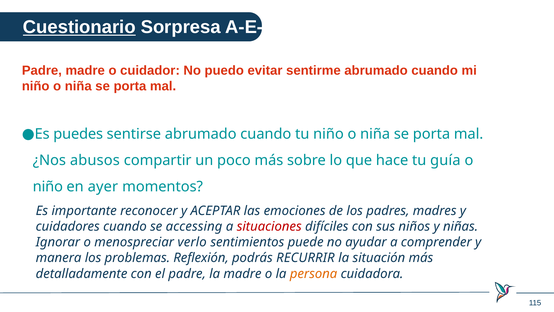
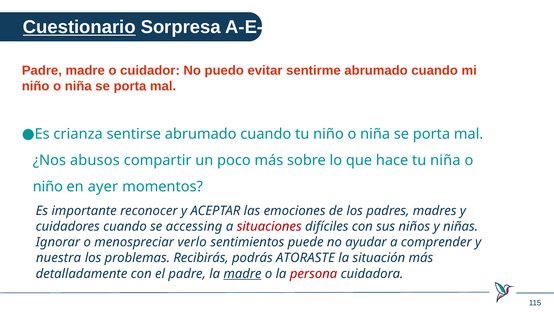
puedes: puedes -> crianza
tu guía: guía -> niña
manera: manera -> nuestra
Reflexión: Reflexión -> Recibirás
RECURRIR: RECURRIR -> ATORASTE
madre at (242, 273) underline: none -> present
persona colour: orange -> red
